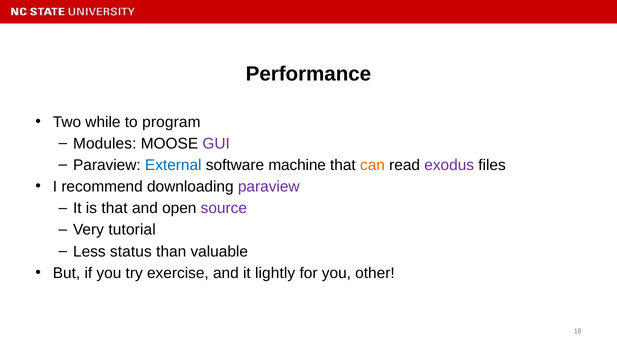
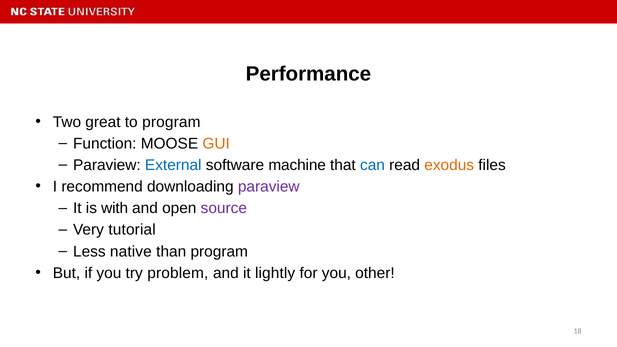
while: while -> great
Modules: Modules -> Function
GUI colour: purple -> orange
can colour: orange -> blue
exodus colour: purple -> orange
is that: that -> with
status: status -> native
than valuable: valuable -> program
exercise: exercise -> problem
